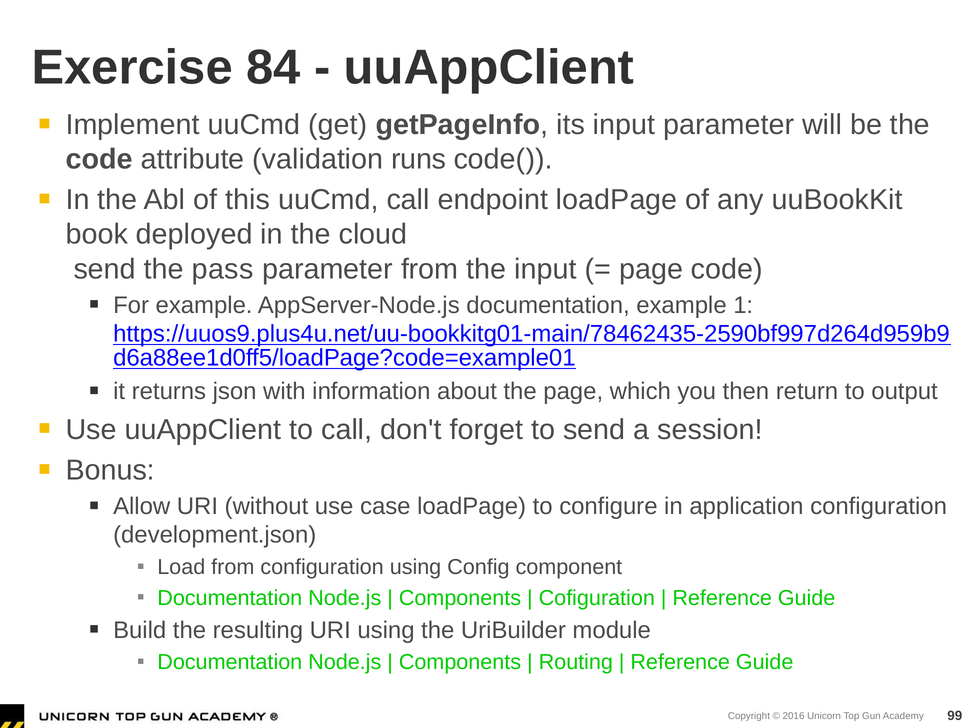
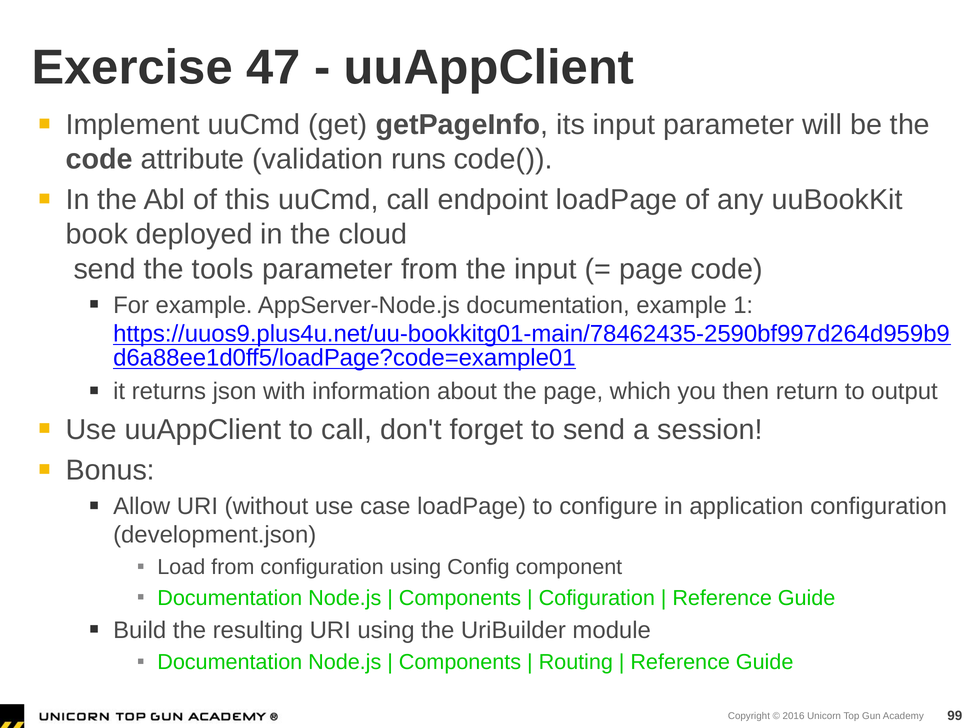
84: 84 -> 47
pass: pass -> tools
